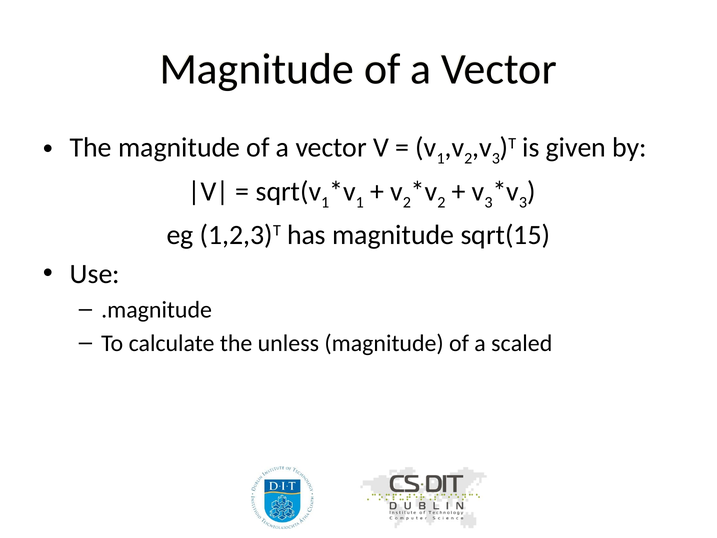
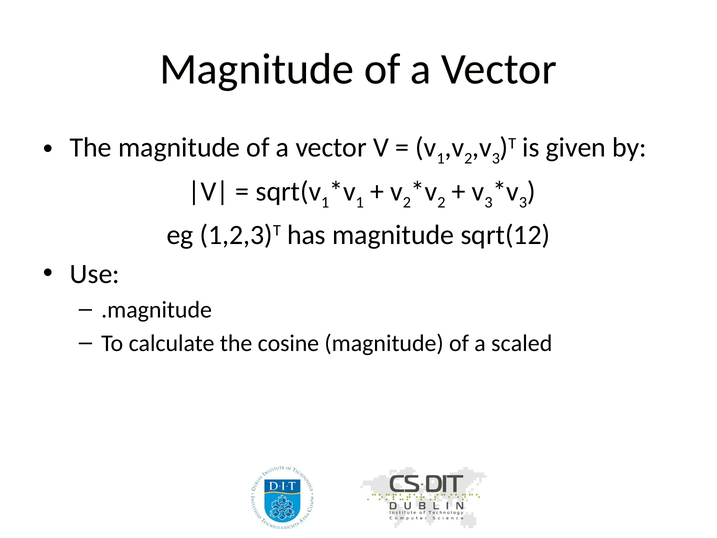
sqrt(15: sqrt(15 -> sqrt(12
unless: unless -> cosine
